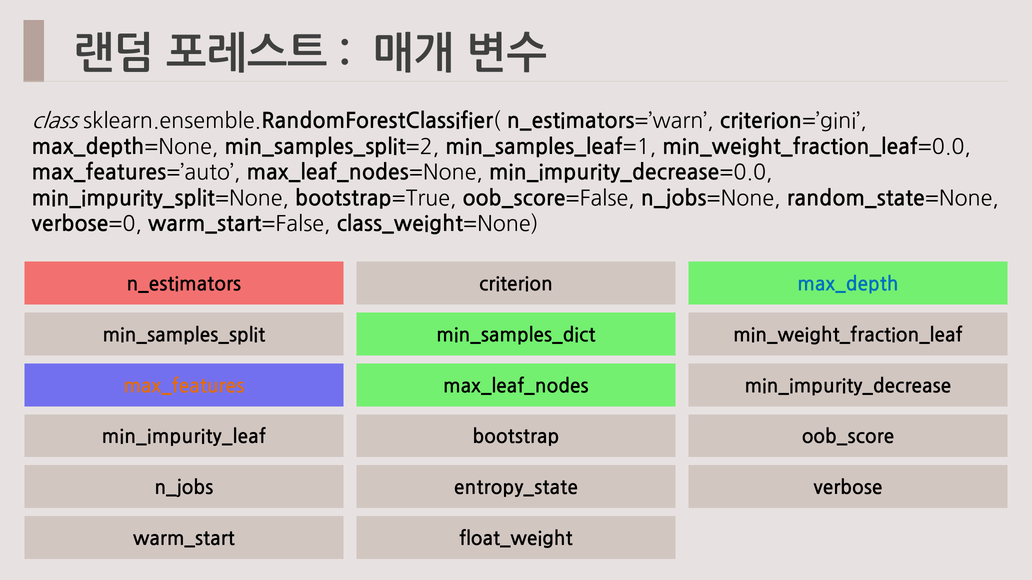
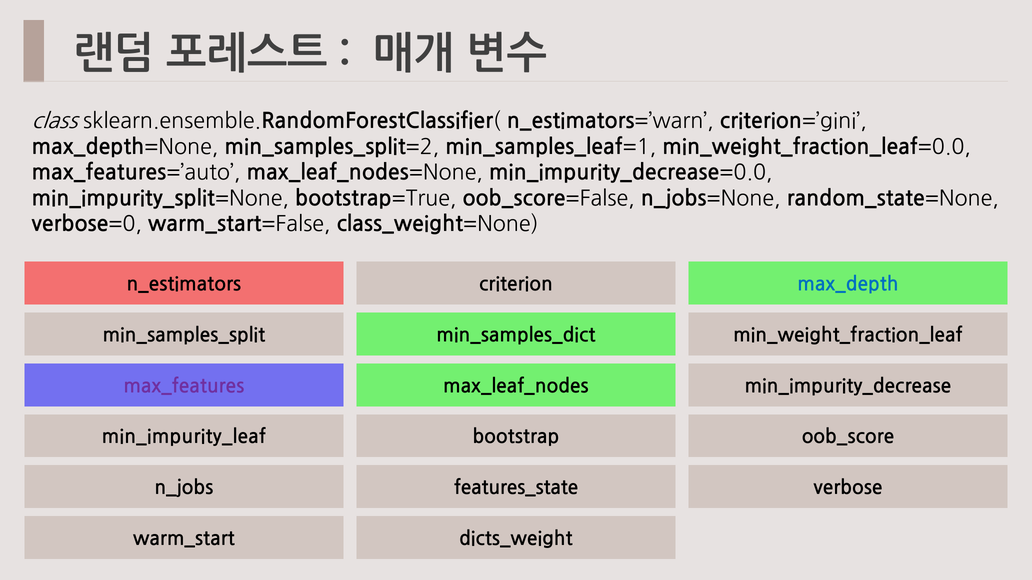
max_features colour: orange -> purple
entropy_state: entropy_state -> features_state
float_weight: float_weight -> dicts_weight
